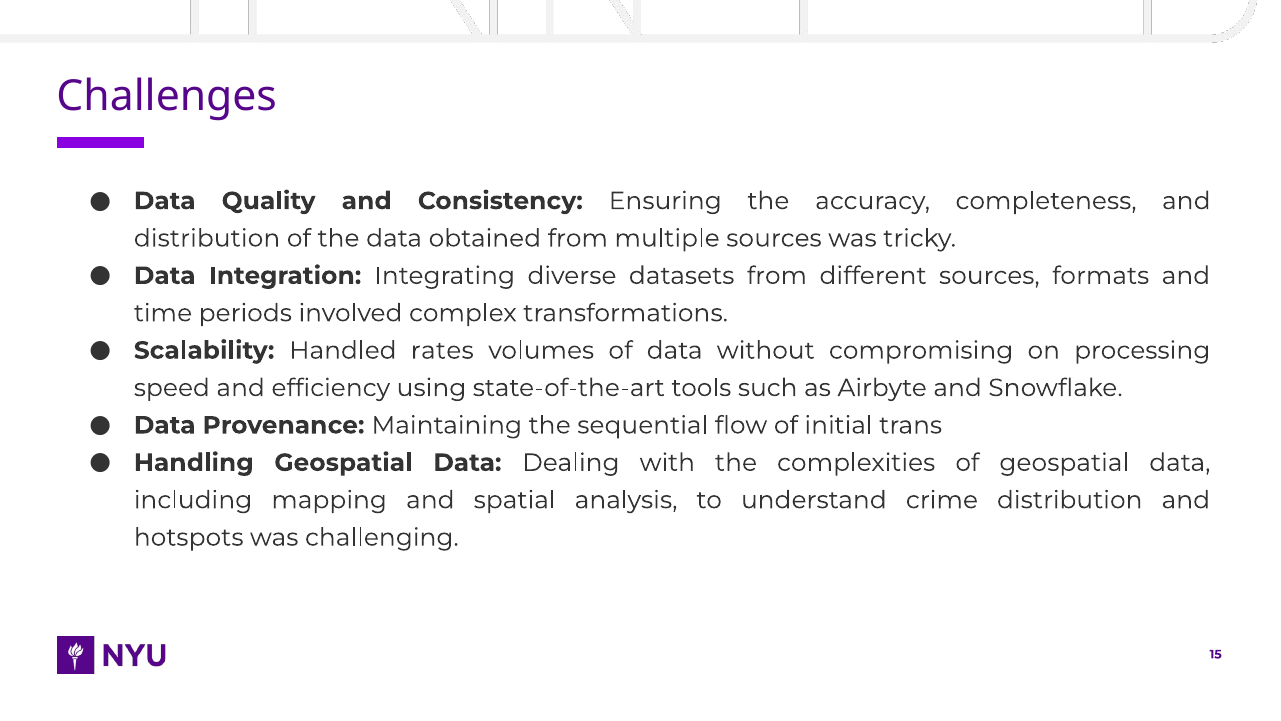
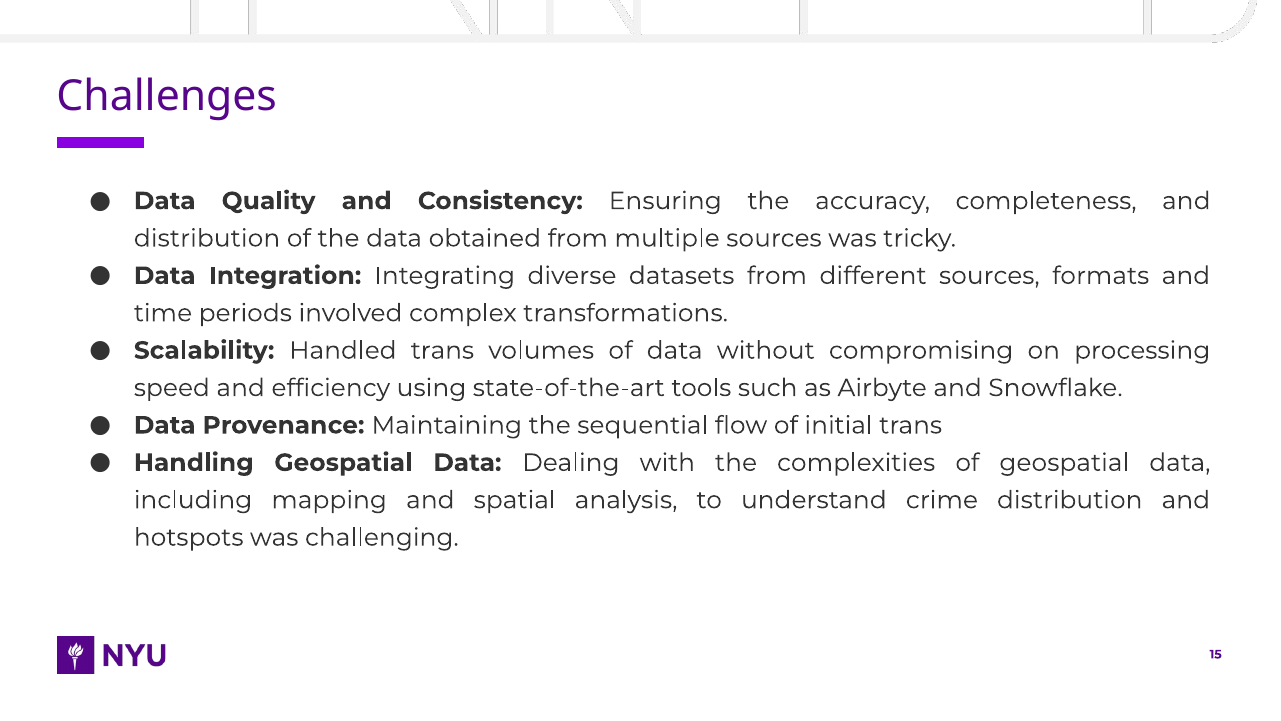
Handled rates: rates -> trans
